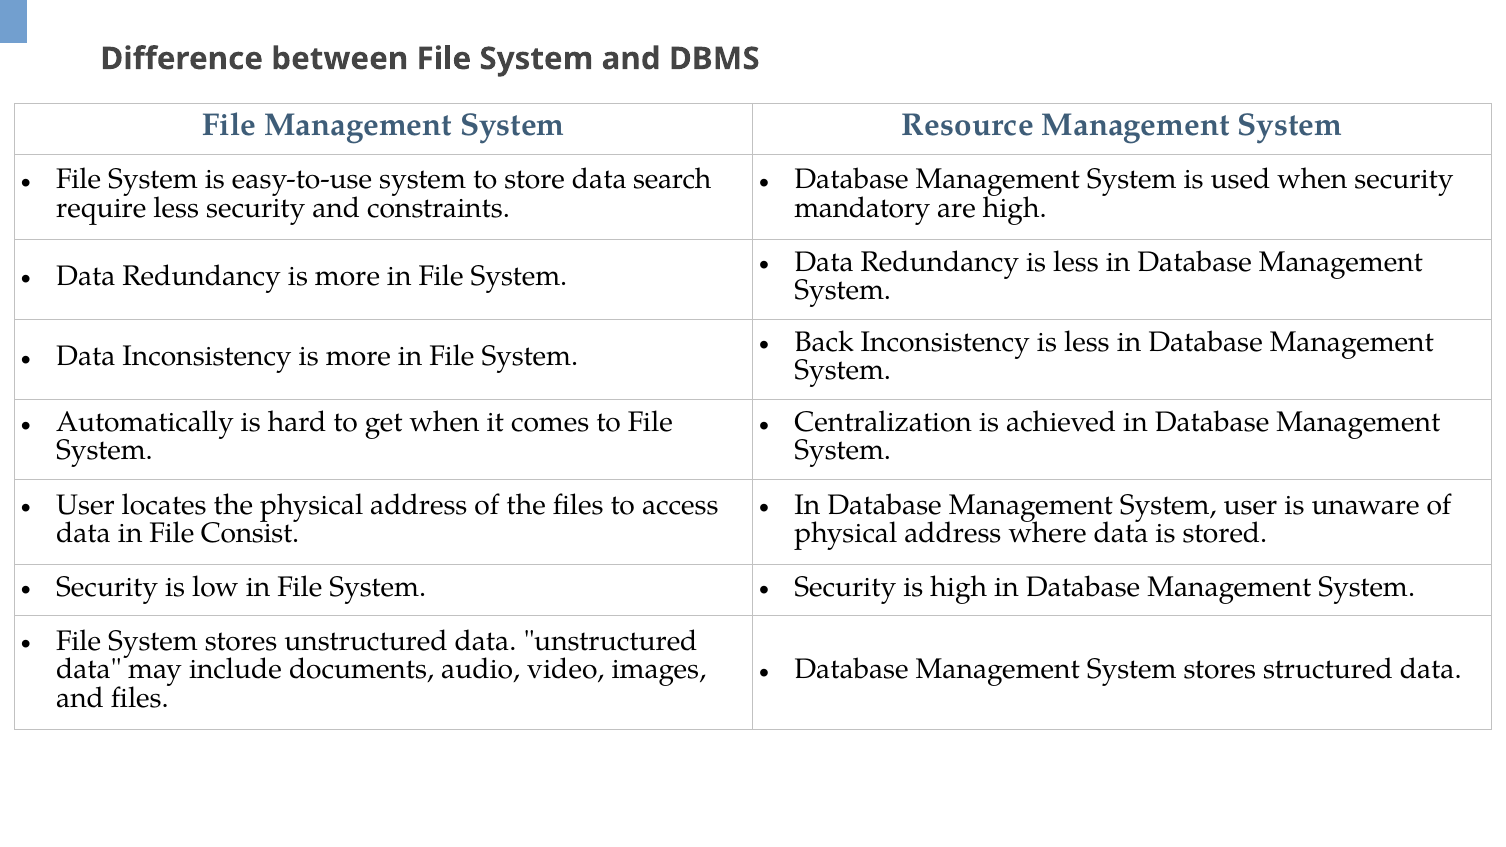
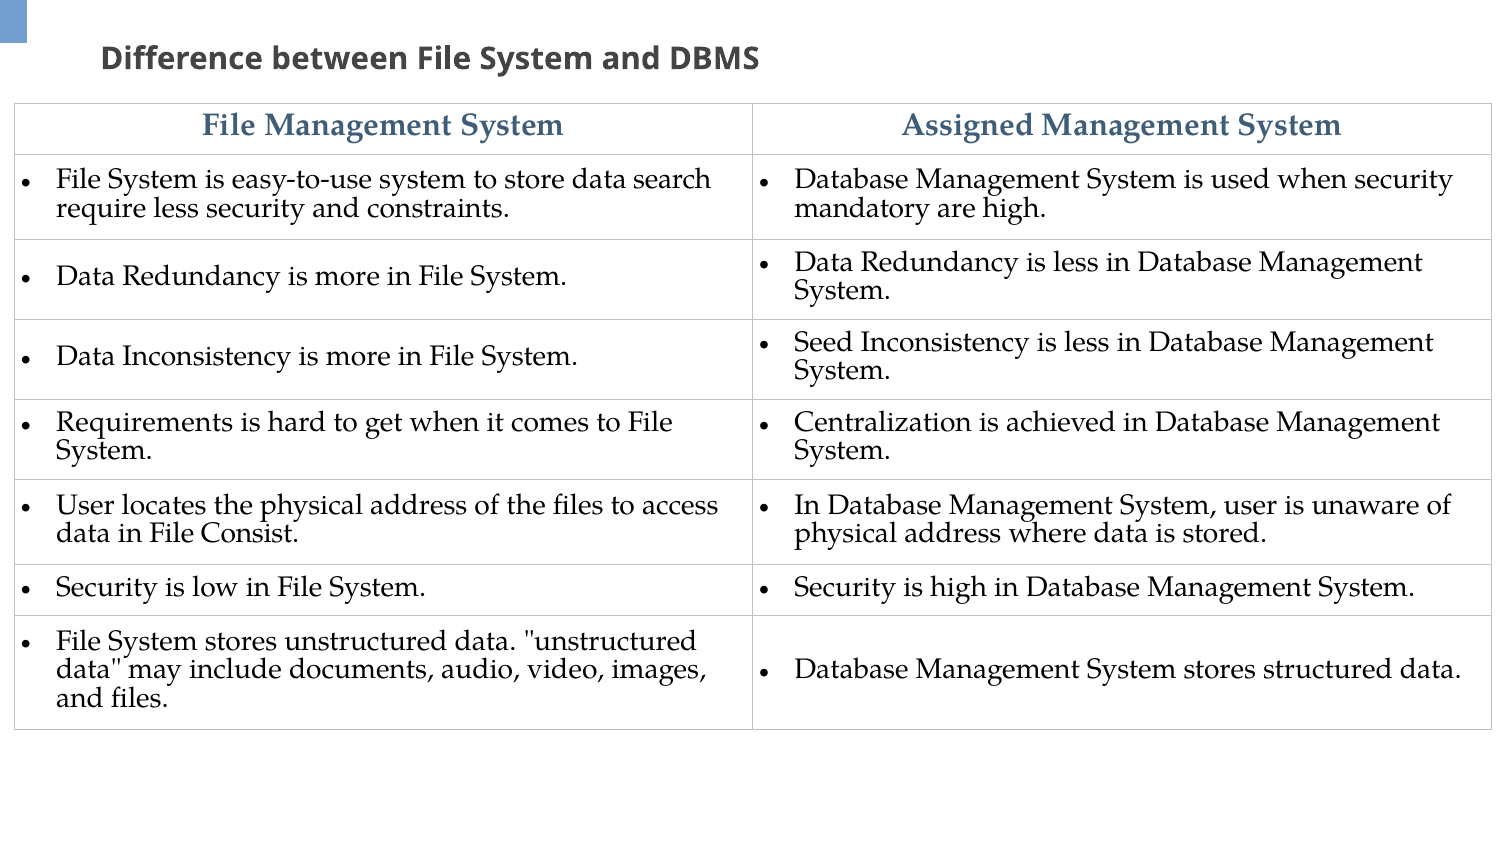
Resource: Resource -> Assigned
Back: Back -> Seed
Automatically: Automatically -> Requirements
